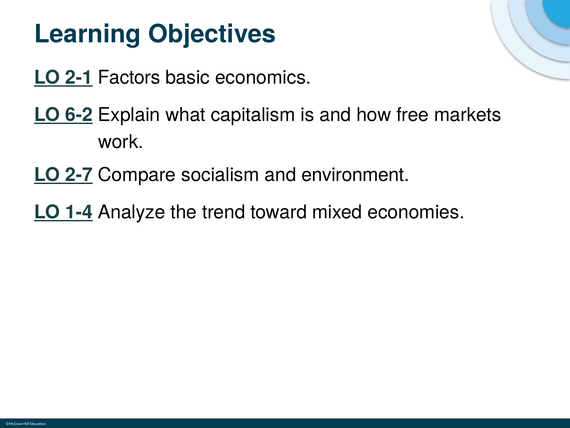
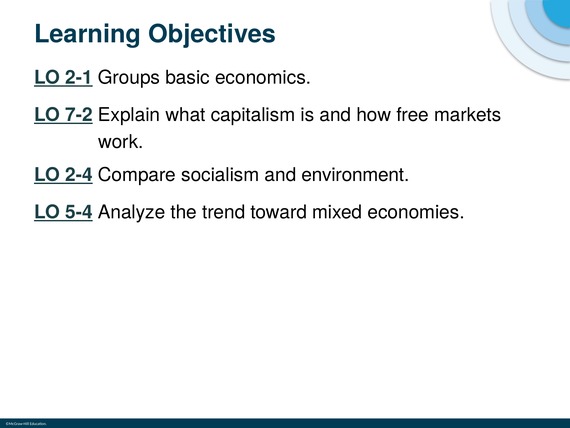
Factors: Factors -> Groups
6-2: 6-2 -> 7-2
2-7: 2-7 -> 2-4
1-4: 1-4 -> 5-4
